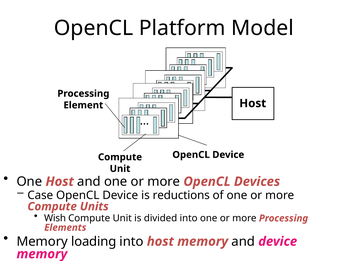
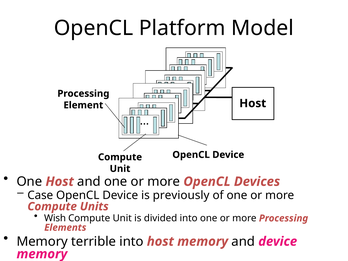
reductions: reductions -> previously
loading: loading -> terrible
